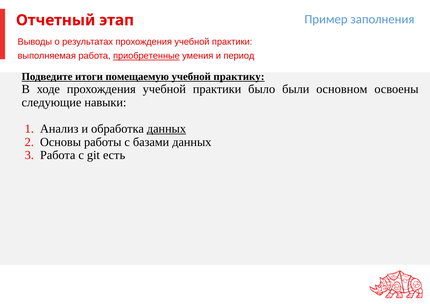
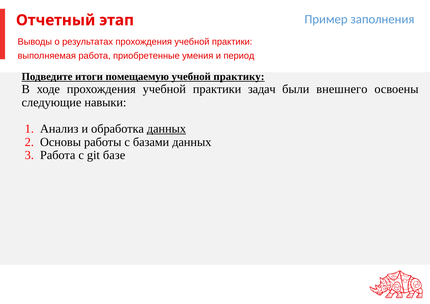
приобретенные underline: present -> none
было: было -> задач
основном: основном -> внешнего
есть: есть -> базе
